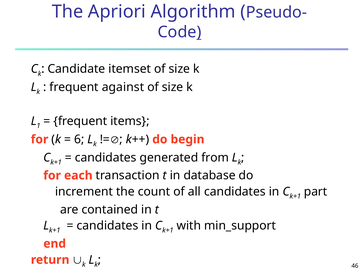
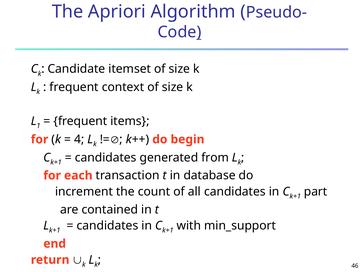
against: against -> context
6: 6 -> 4
